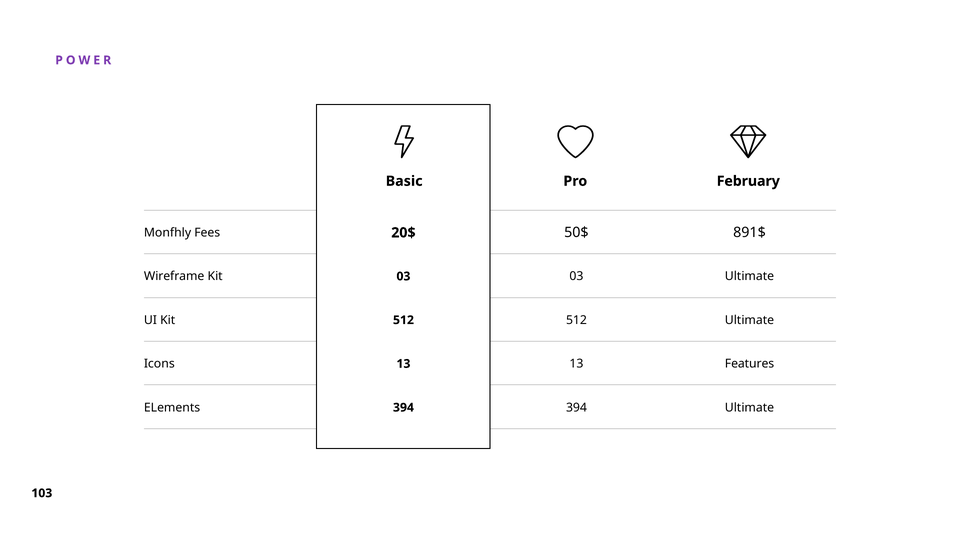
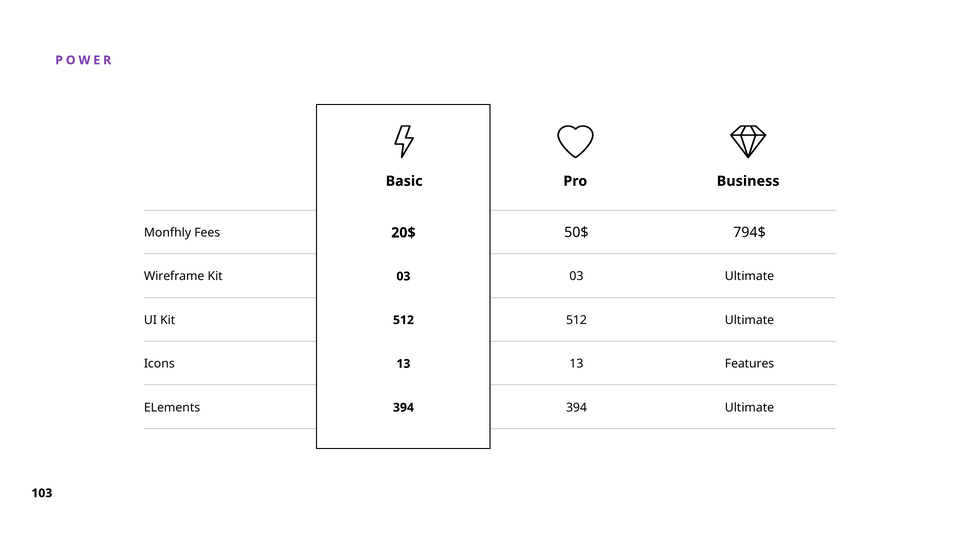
February: February -> Business
891$: 891$ -> 794$
